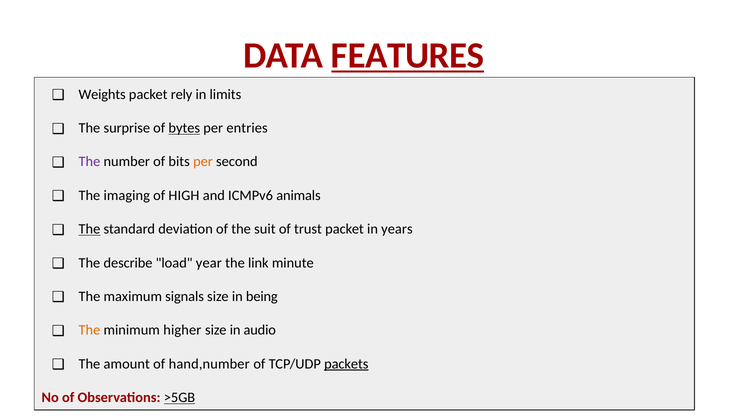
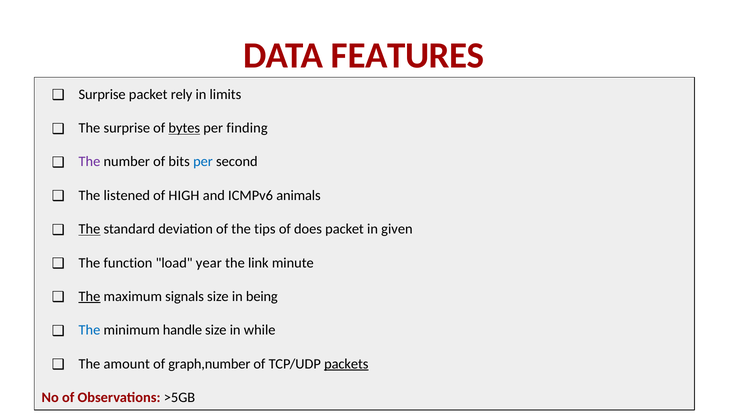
FEATURES underline: present -> none
Weights at (102, 94): Weights -> Surprise
entries: entries -> finding
per at (203, 162) colour: orange -> blue
imaging: imaging -> listened
suit: suit -> tips
trust: trust -> does
years: years -> given
describe: describe -> function
The at (89, 297) underline: none -> present
The at (89, 330) colour: orange -> blue
higher: higher -> handle
audio: audio -> while
hand,number: hand,number -> graph,number
>5GB underline: present -> none
